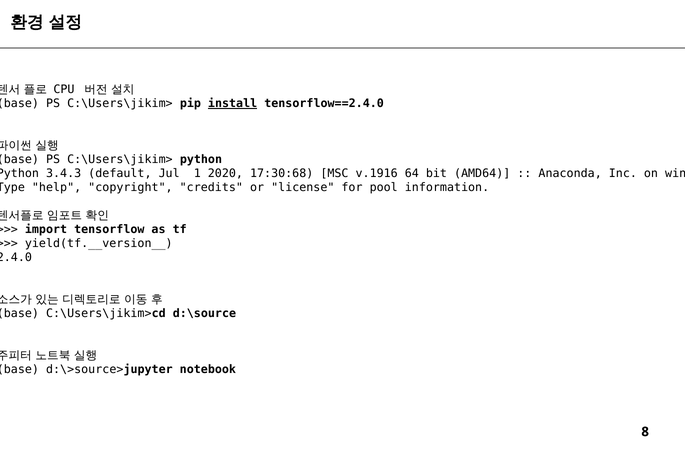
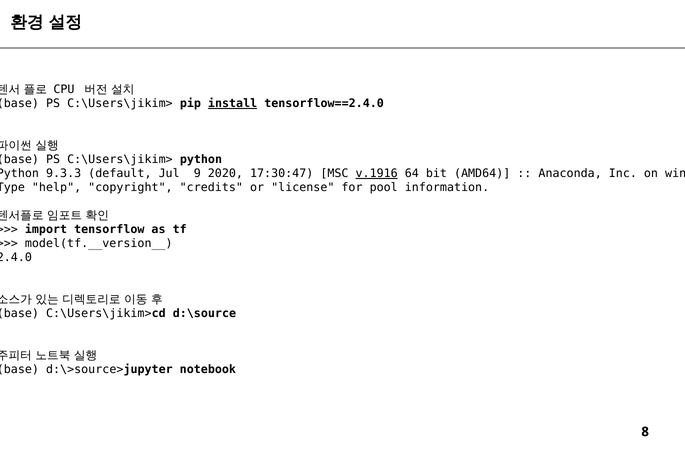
3.4.3: 3.4.3 -> 9.3.3
1: 1 -> 9
17:30:68: 17:30:68 -> 17:30:47
v.1916 underline: none -> present
yield(tf.__version__: yield(tf.__version__ -> model(tf.__version__
